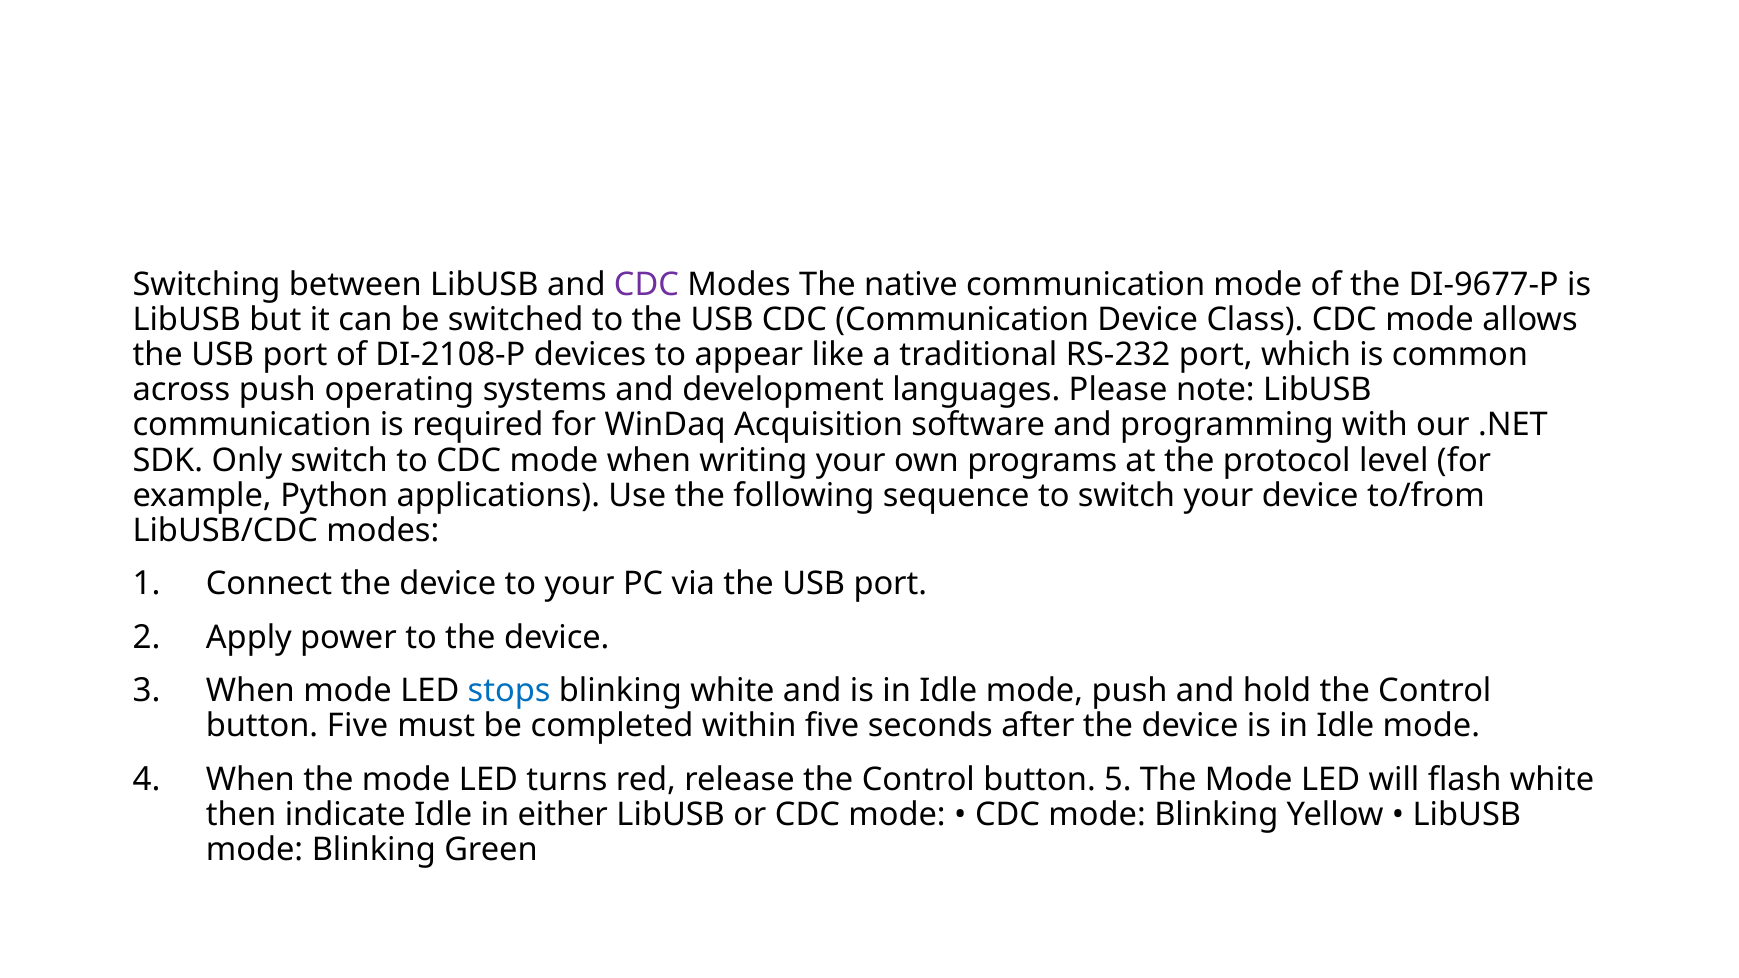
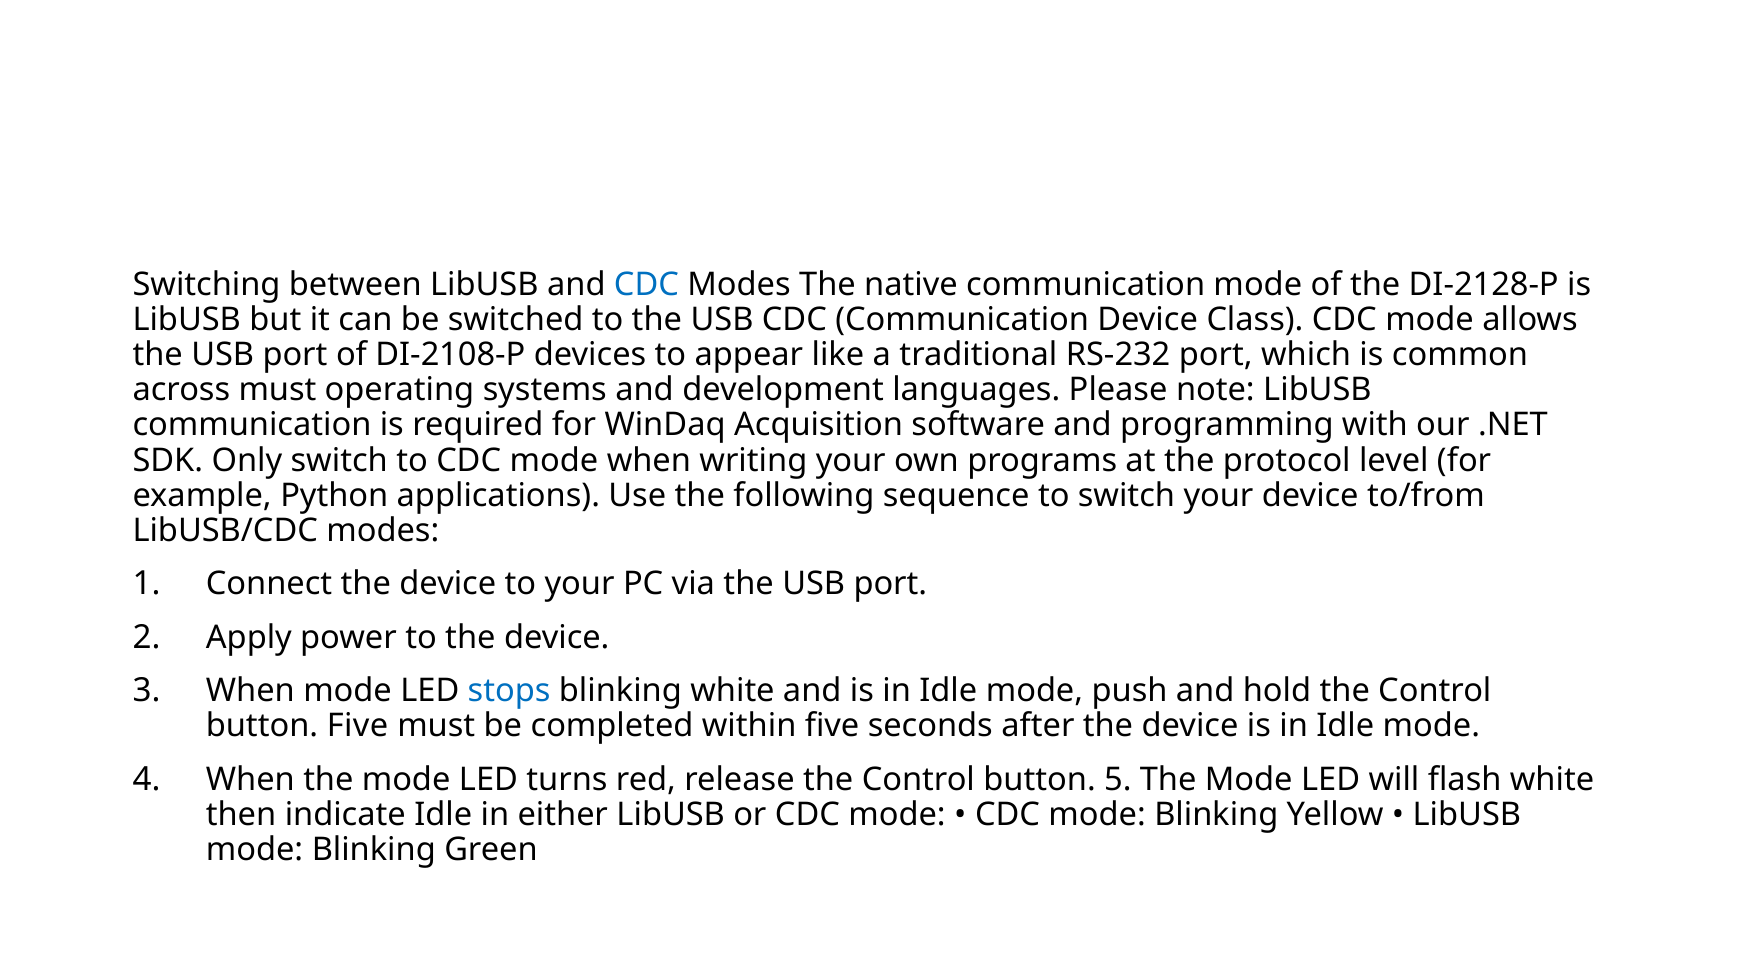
CDC at (646, 284) colour: purple -> blue
DI-9677-P: DI-9677-P -> DI-2128-P
across push: push -> must
